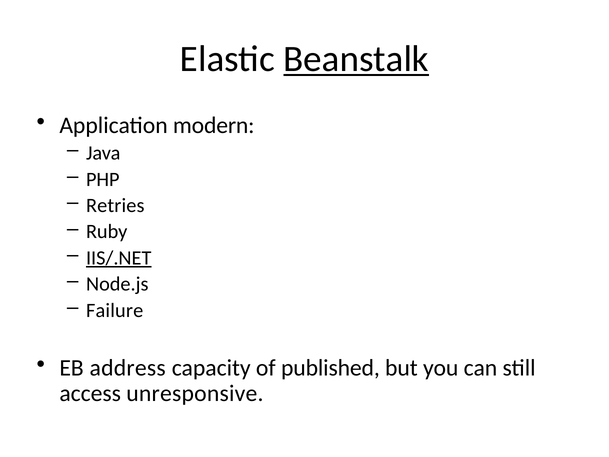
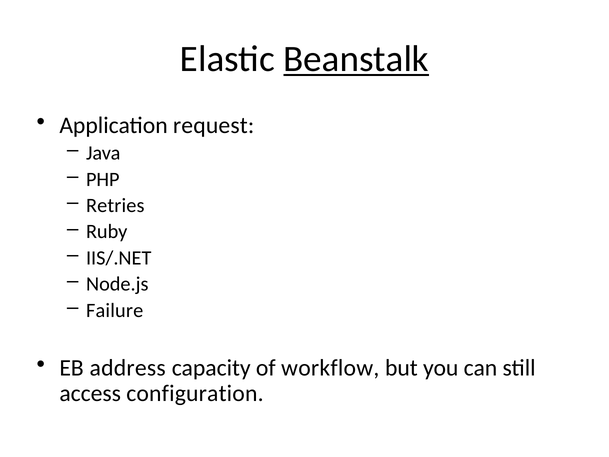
modern: modern -> request
IIS/.NET underline: present -> none
published: published -> workflow
unresponsive: unresponsive -> configuration
